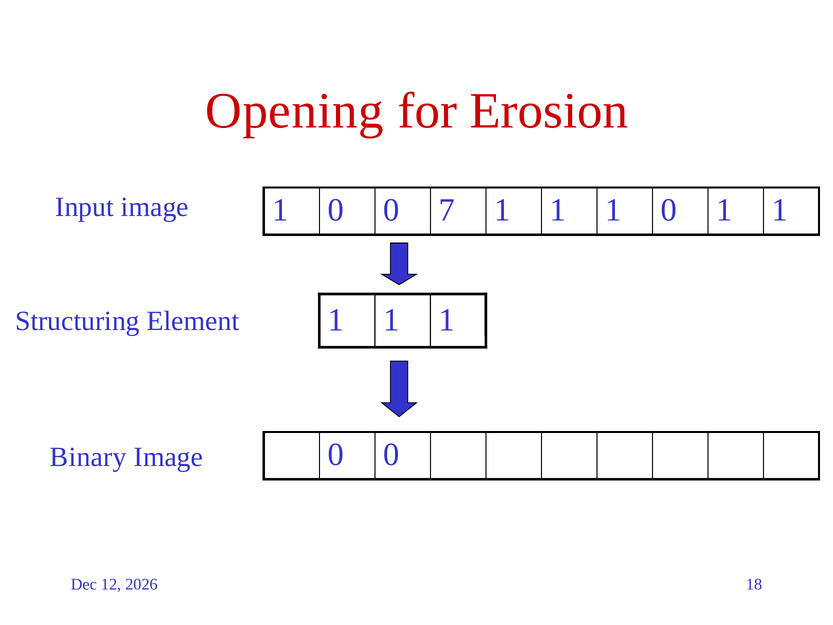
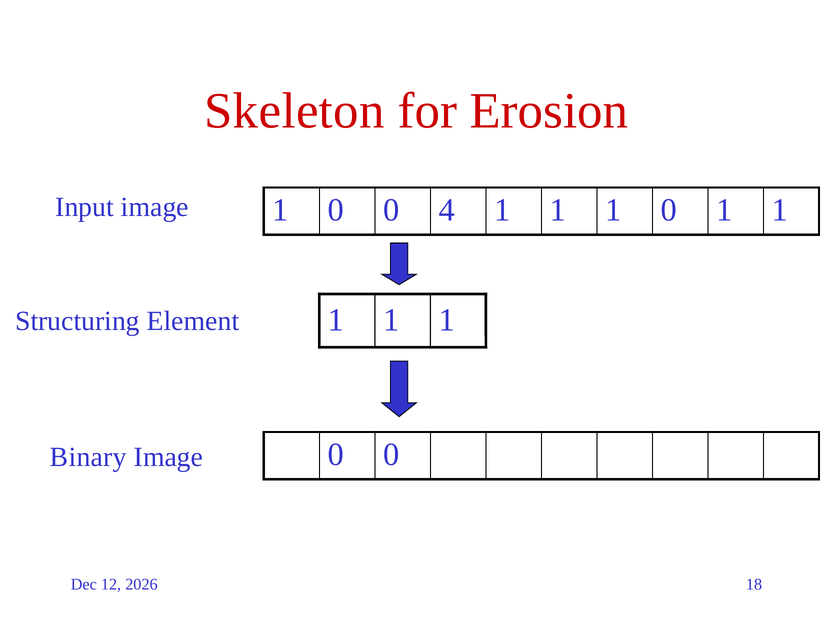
Opening: Opening -> Skeleton
7: 7 -> 4
